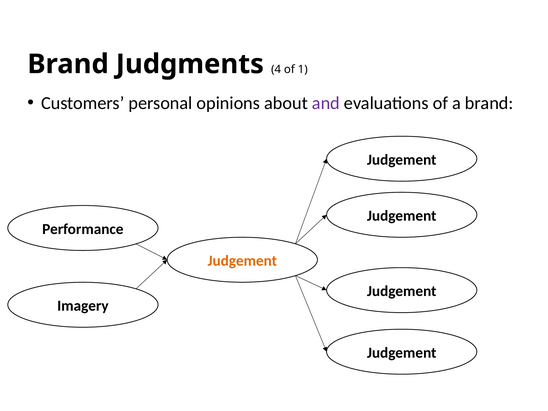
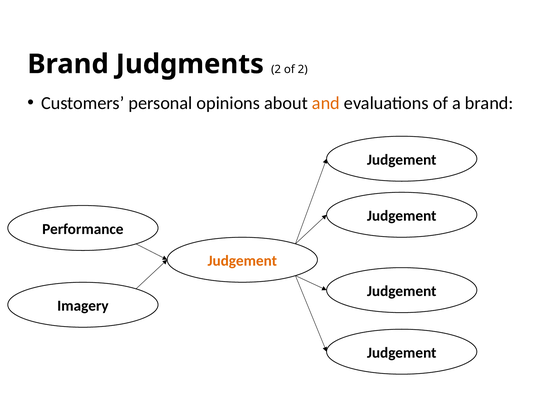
Judgments 4: 4 -> 2
of 1: 1 -> 2
and colour: purple -> orange
